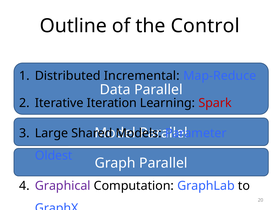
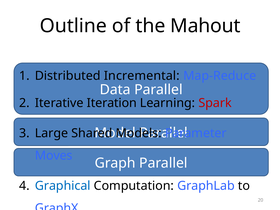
Control: Control -> Mahout
Oldest: Oldest -> Moves
Graphical colour: purple -> blue
